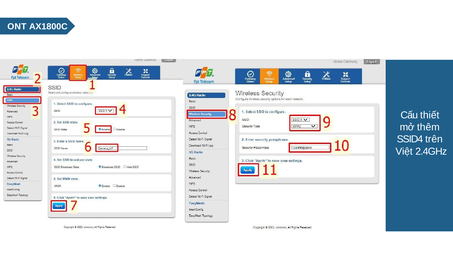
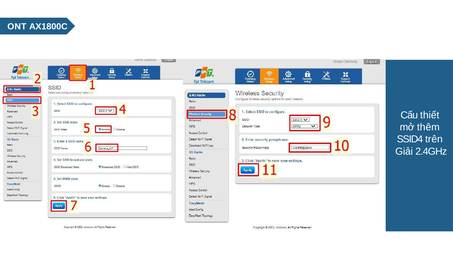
Việt: Việt -> Giải
